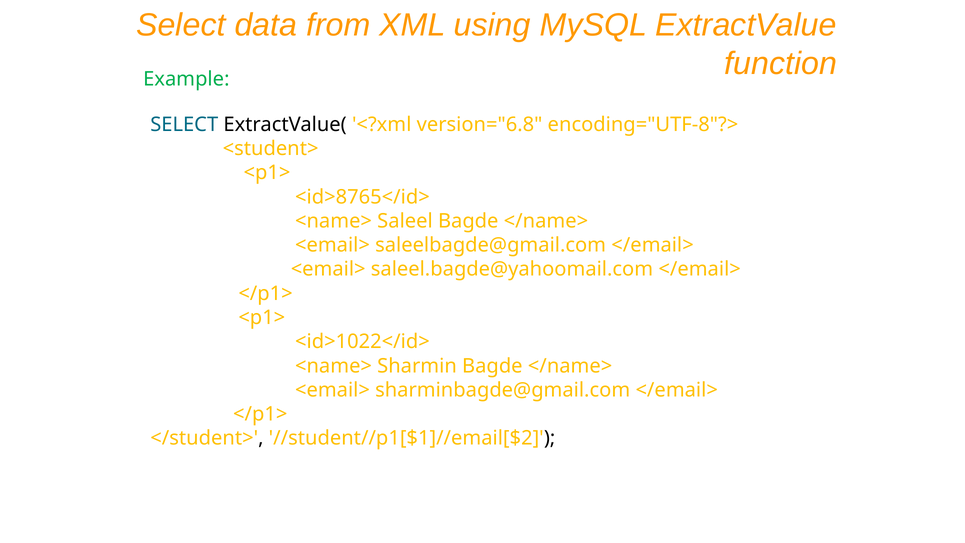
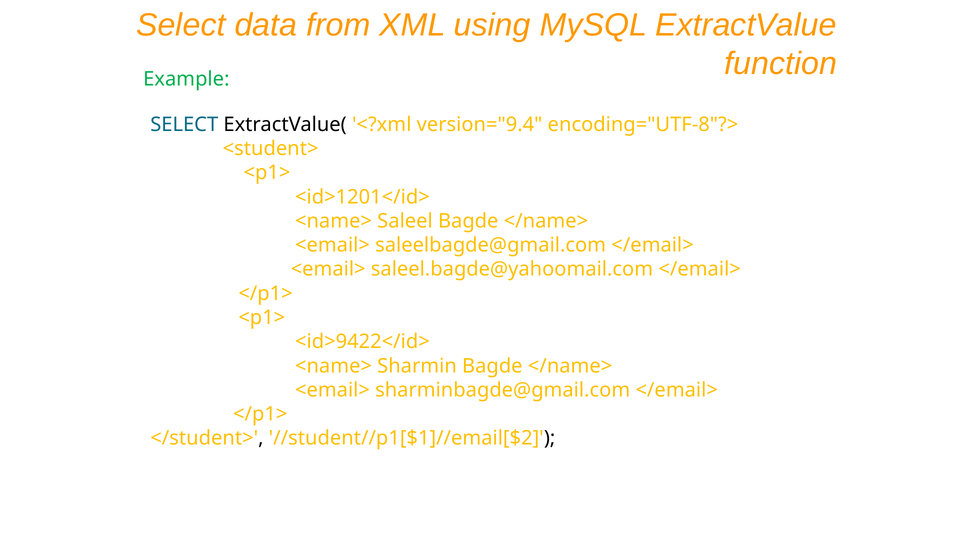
version="6.8: version="6.8 -> version="9.4
<id>8765</id>: <id>8765</id> -> <id>1201</id>
<id>1022</id>: <id>1022</id> -> <id>9422</id>
